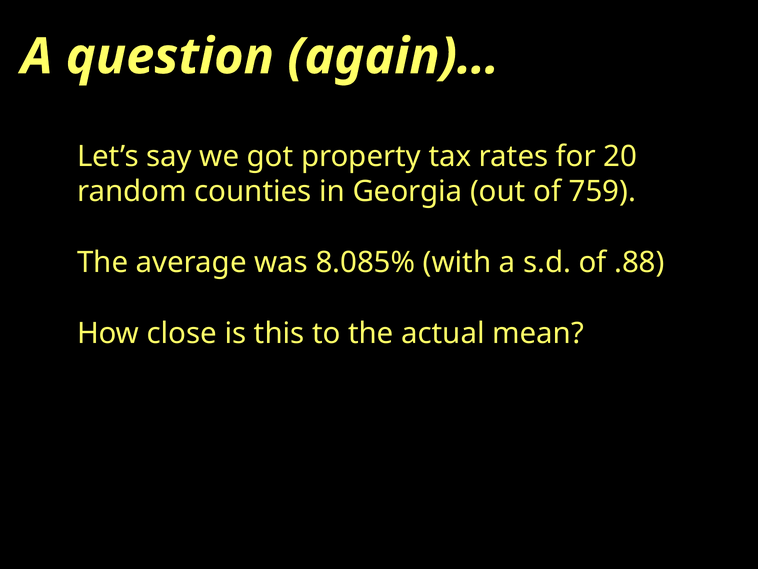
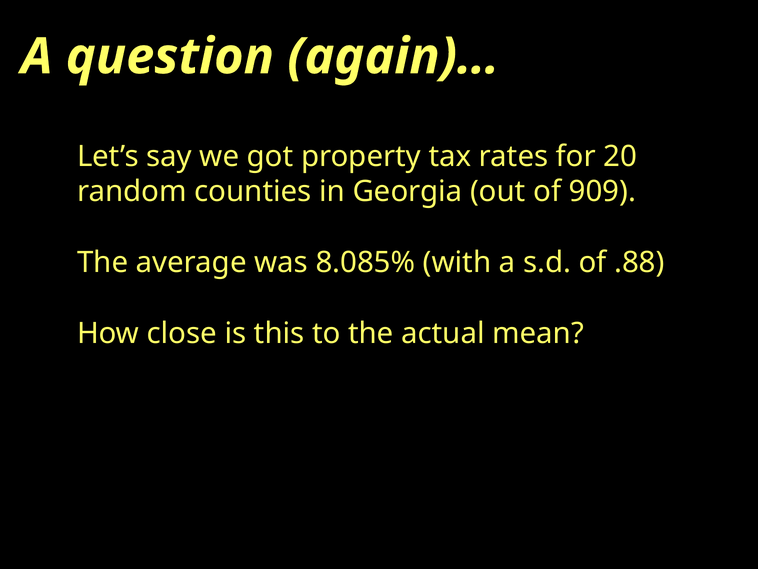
759: 759 -> 909
